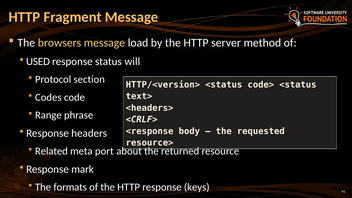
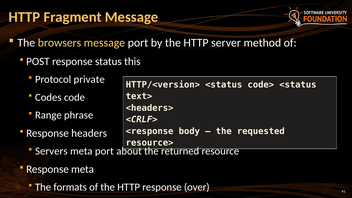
message load: load -> port
USED: USED -> POST
will: will -> this
section: section -> private
Related: Related -> Servers
Response mark: mark -> meta
keys: keys -> over
